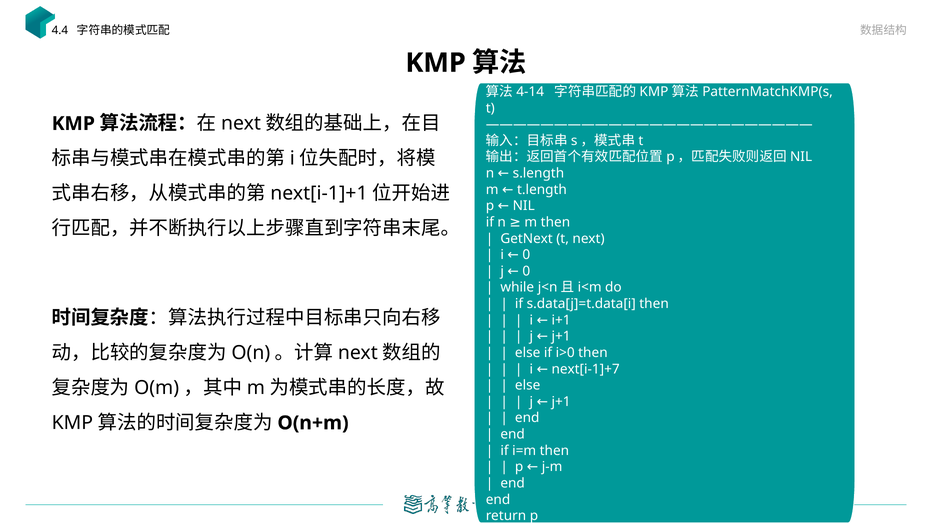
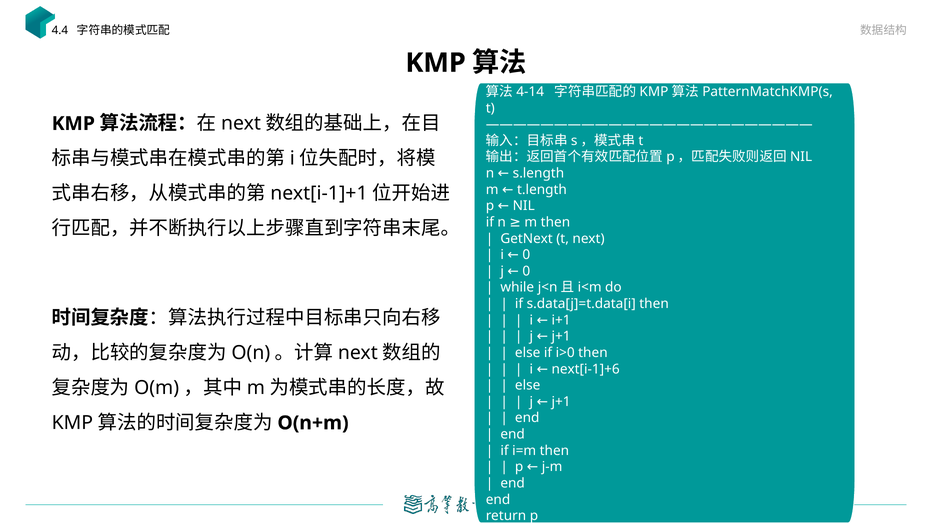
next[i-1]+7: next[i-1]+7 -> next[i-1]+6
